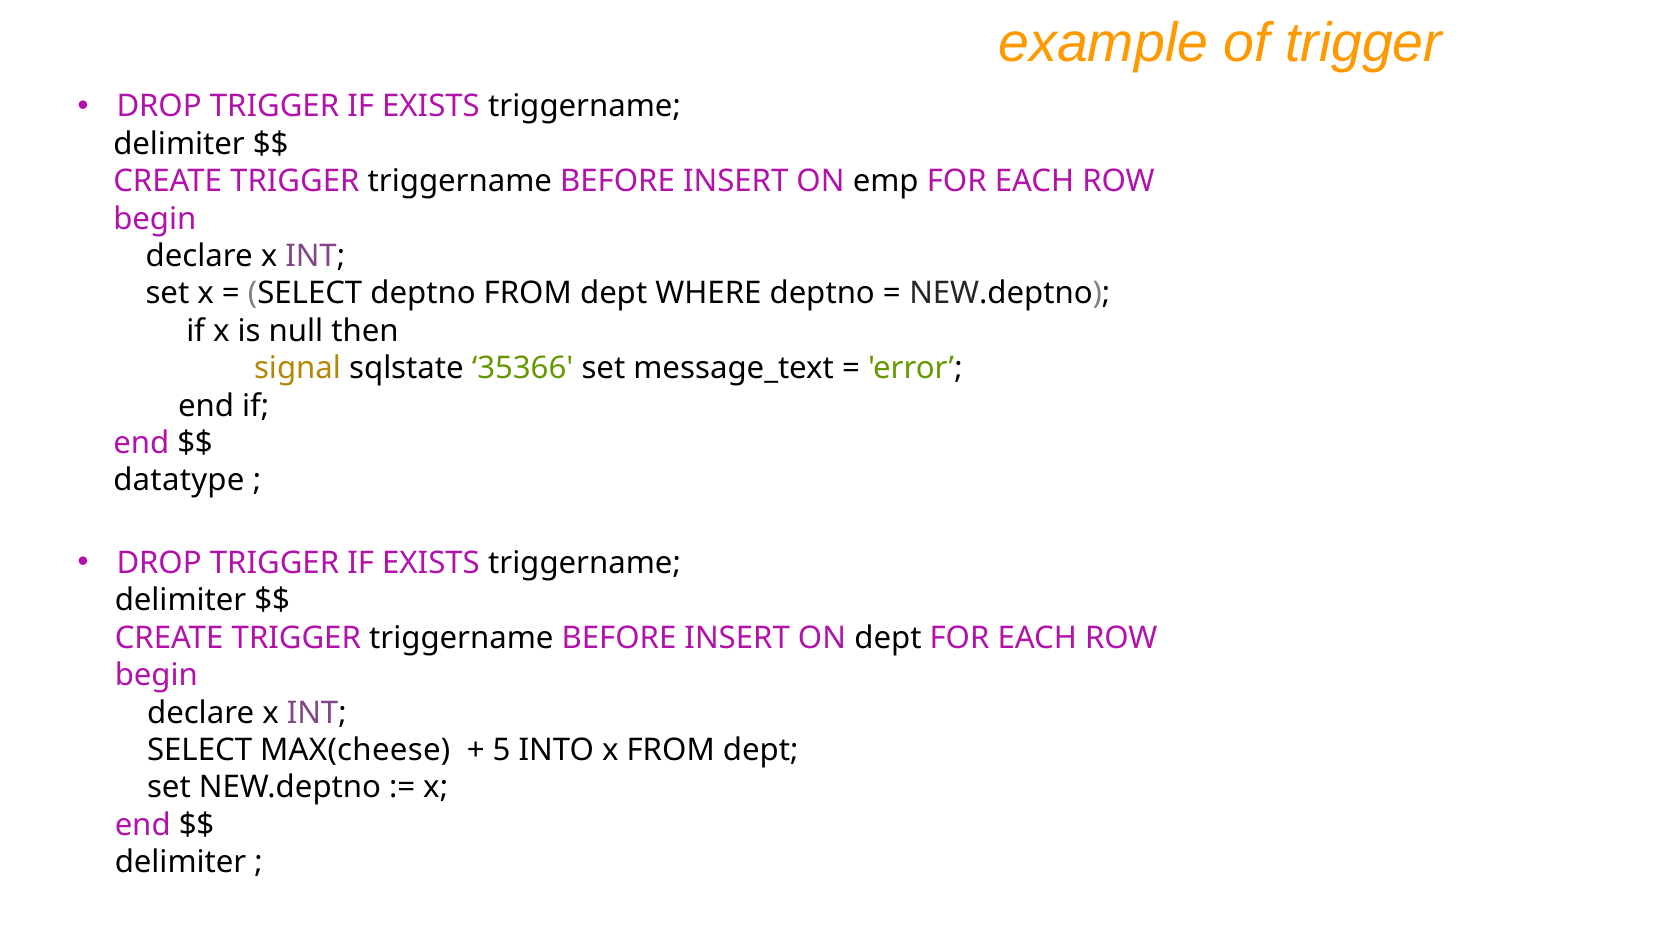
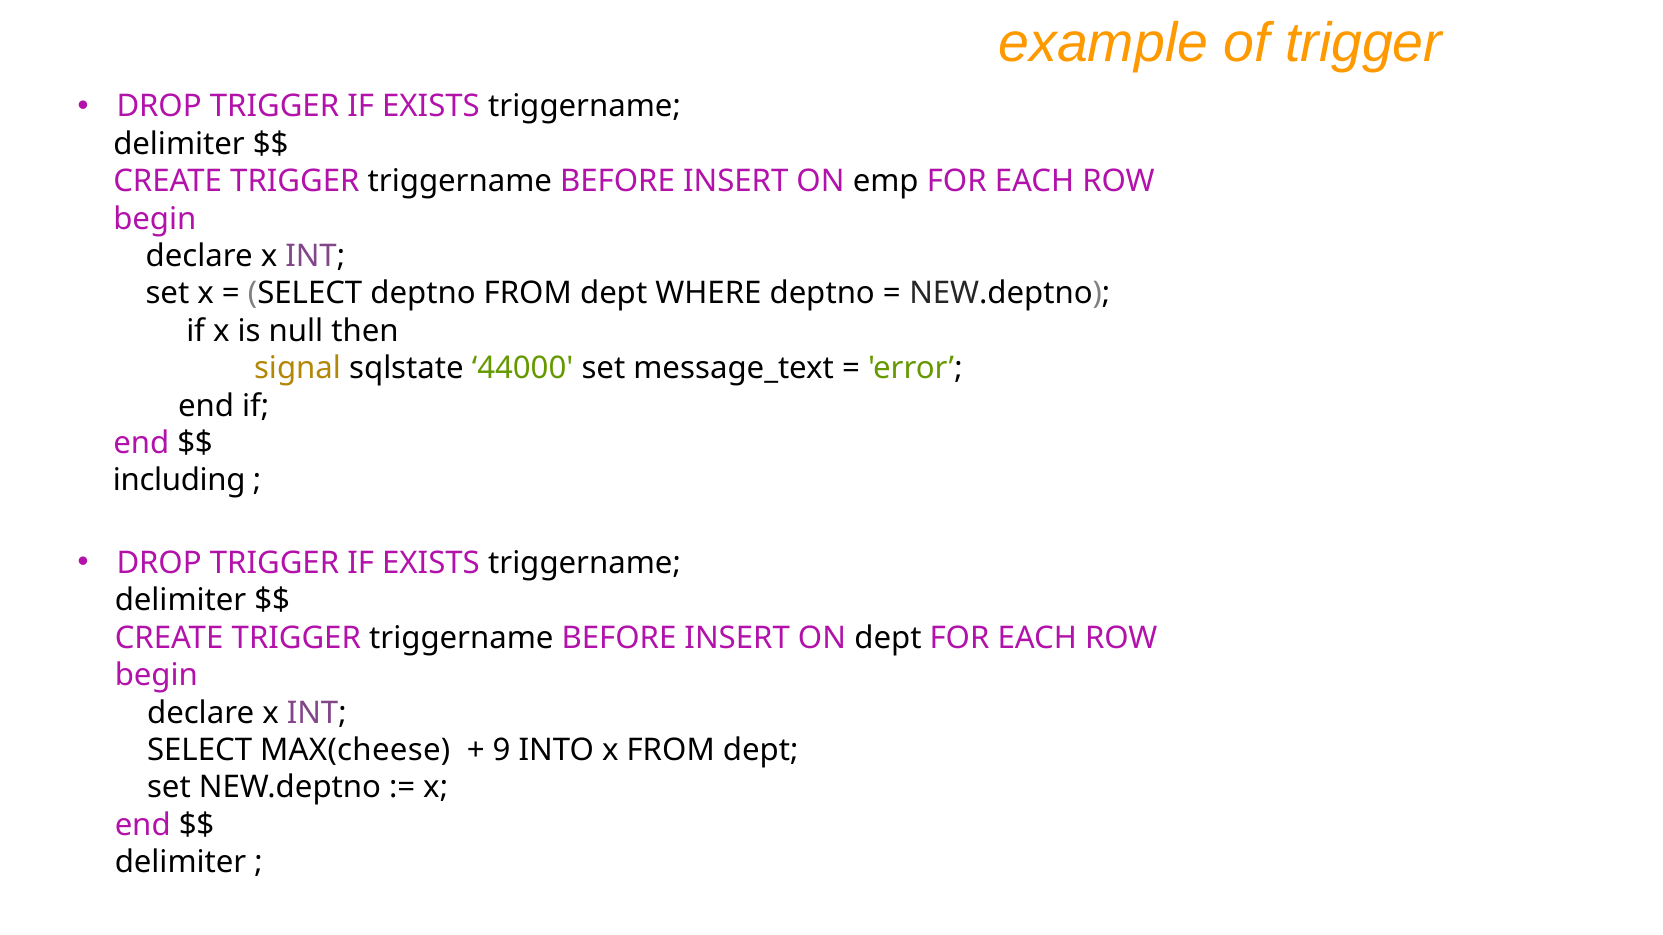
35366: 35366 -> 44000
datatype: datatype -> including
5: 5 -> 9
